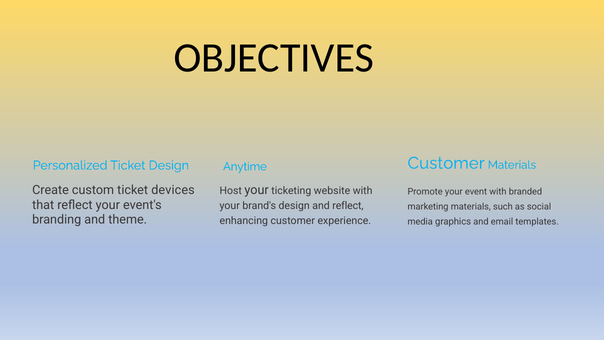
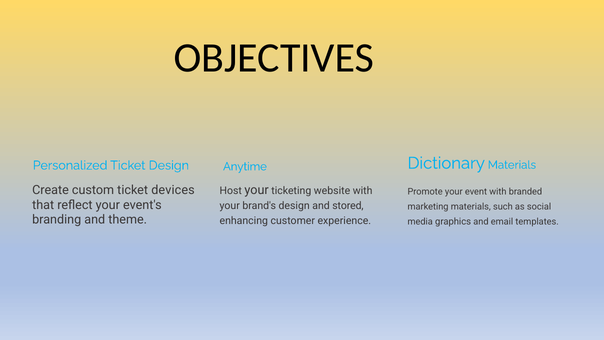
Customer at (446, 163): Customer -> Dictionary
and reflect: reflect -> stored
